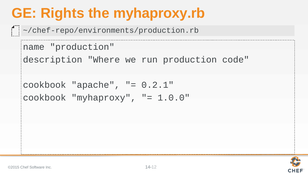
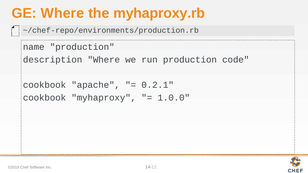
GE Rights: Rights -> Where
